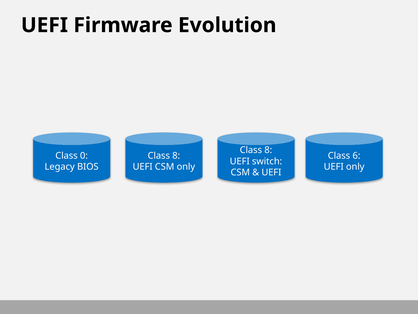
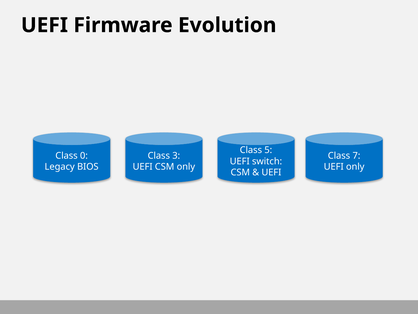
8 at (268, 150): 8 -> 5
8 at (176, 155): 8 -> 3
6: 6 -> 7
